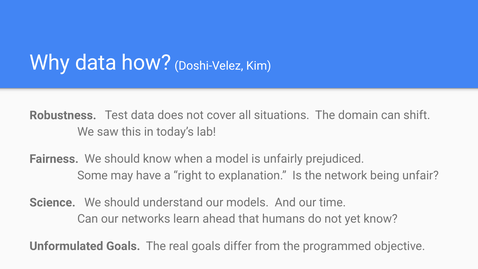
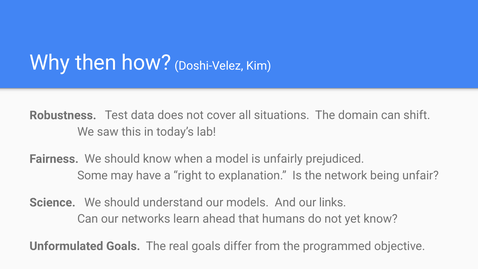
Why data: data -> then
time: time -> links
